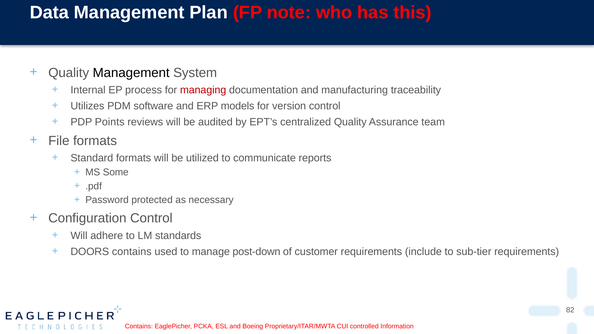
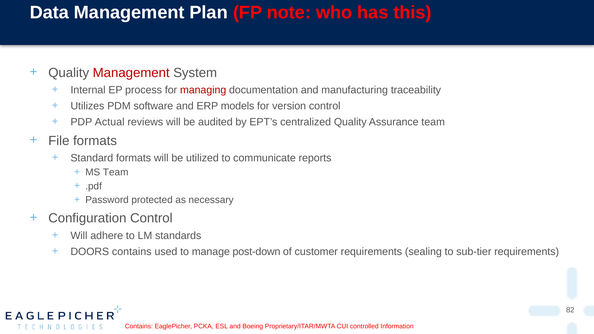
Management at (131, 73) colour: black -> red
Points: Points -> Actual
MS Some: Some -> Team
include: include -> sealing
